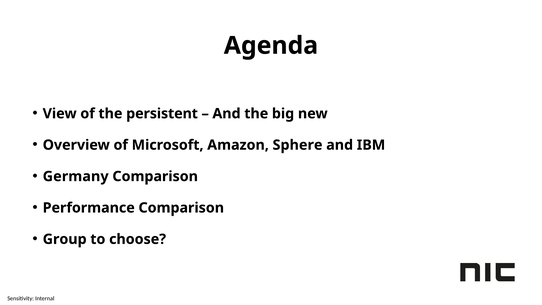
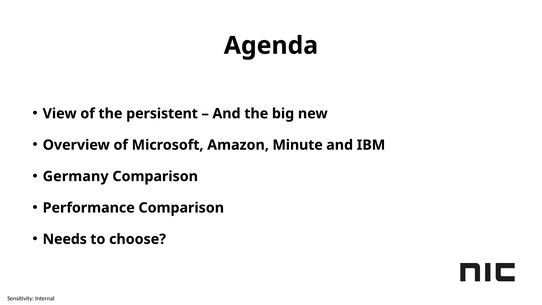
Sphere: Sphere -> Minute
Group: Group -> Needs
